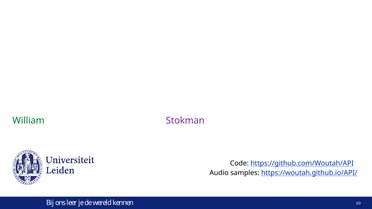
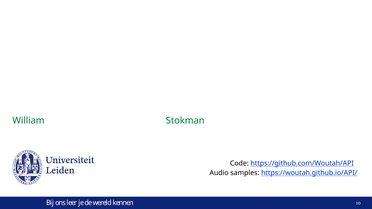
Stokman colour: purple -> green
